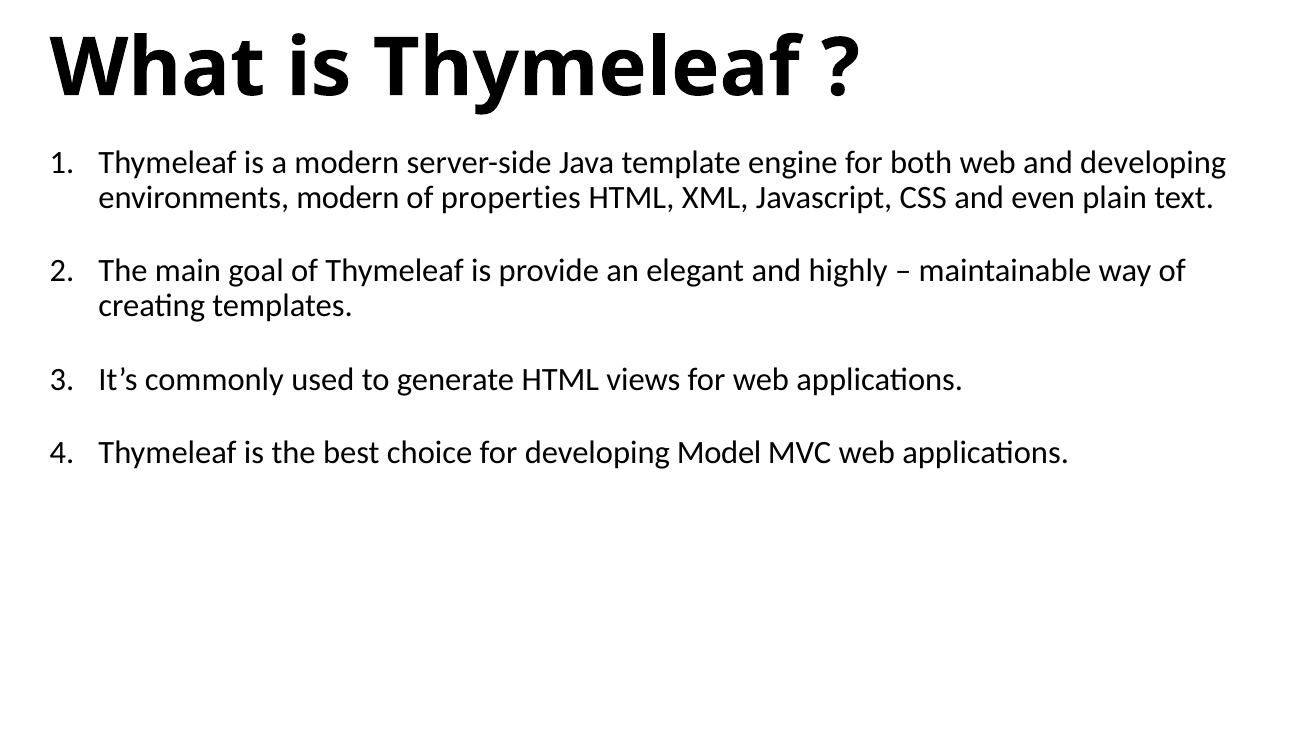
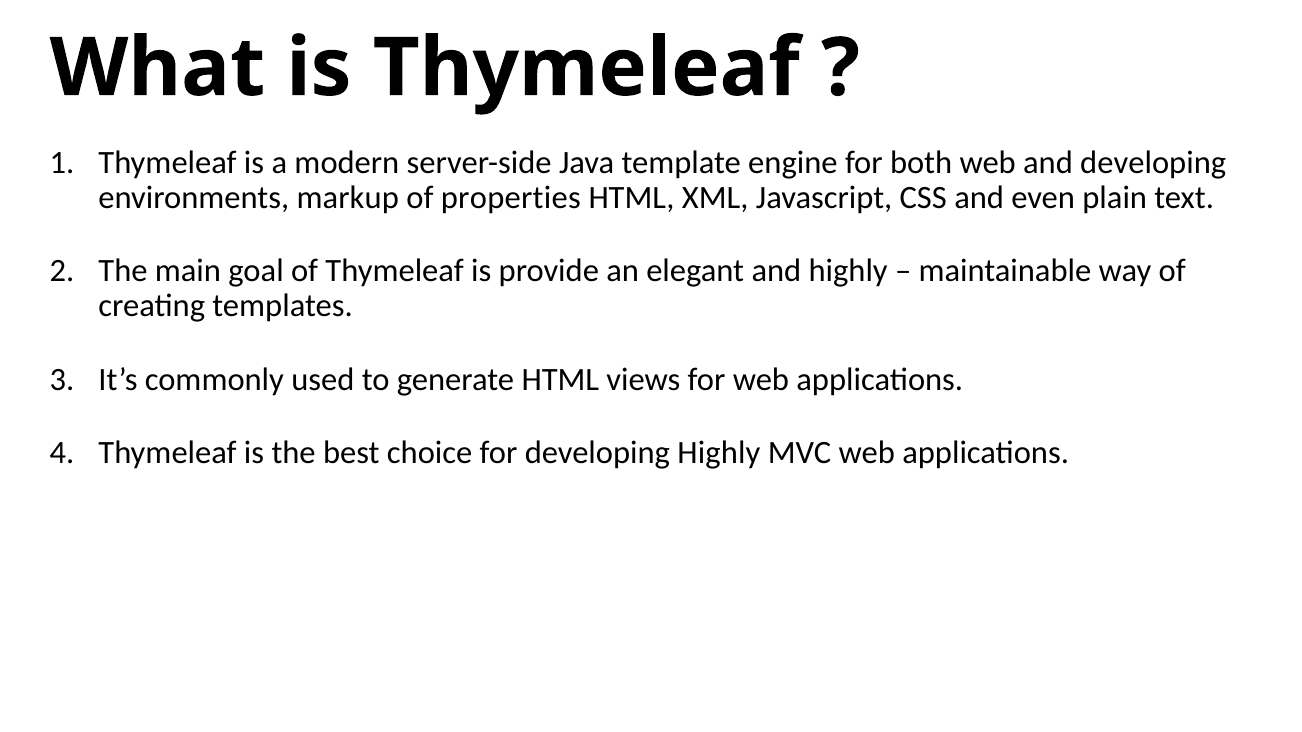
environments modern: modern -> markup
developing Model: Model -> Highly
